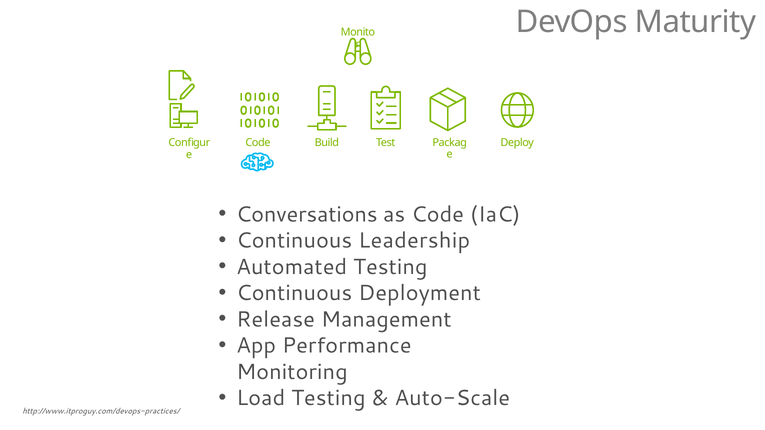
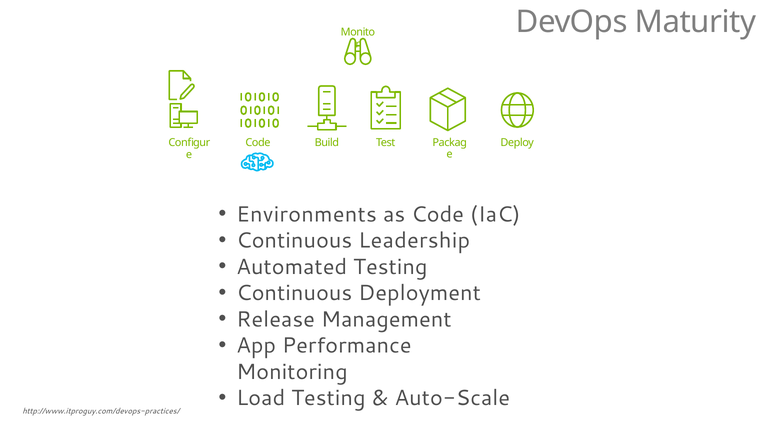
Conversations: Conversations -> Environments
